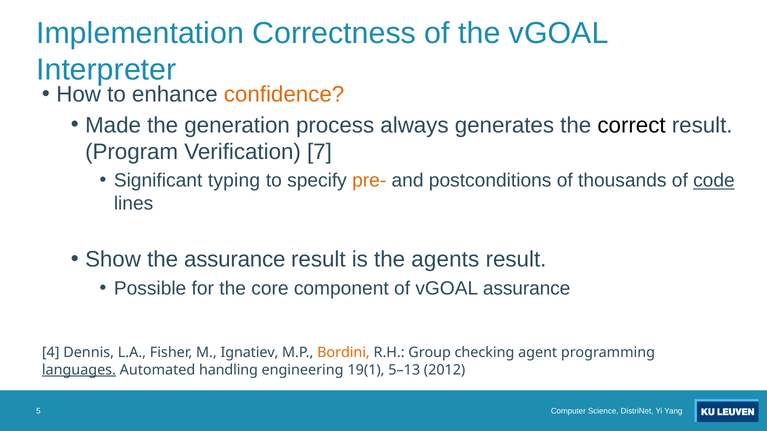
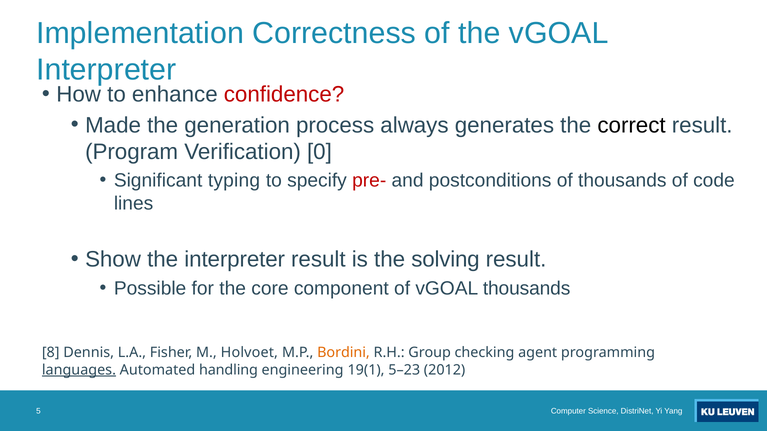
confidence colour: orange -> red
7: 7 -> 0
pre- colour: orange -> red
code underline: present -> none
the assurance: assurance -> interpreter
agents: agents -> solving
vGOAL assurance: assurance -> thousands
4: 4 -> 8
Ignatiev: Ignatiev -> Holvoet
5–13: 5–13 -> 5–23
